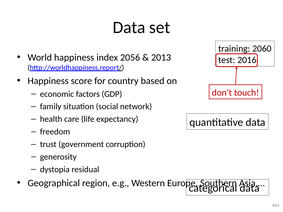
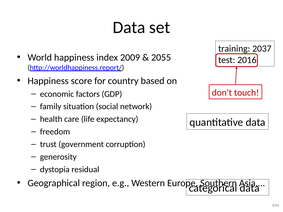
2060: 2060 -> 2037
2056: 2056 -> 2009
2013: 2013 -> 2055
